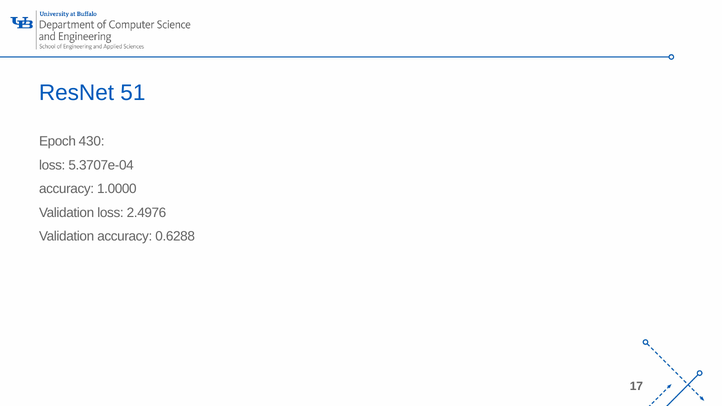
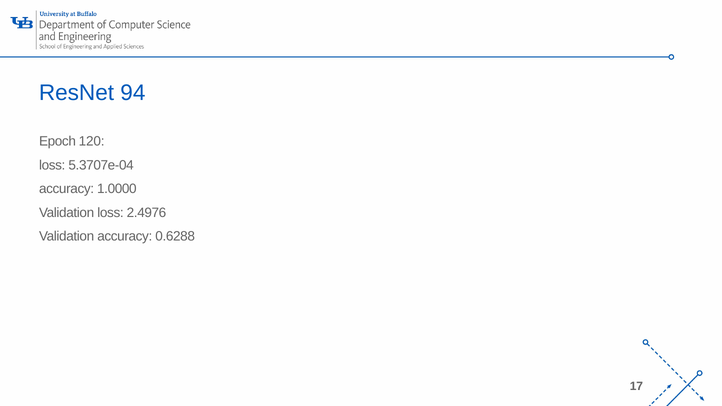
51: 51 -> 94
430: 430 -> 120
